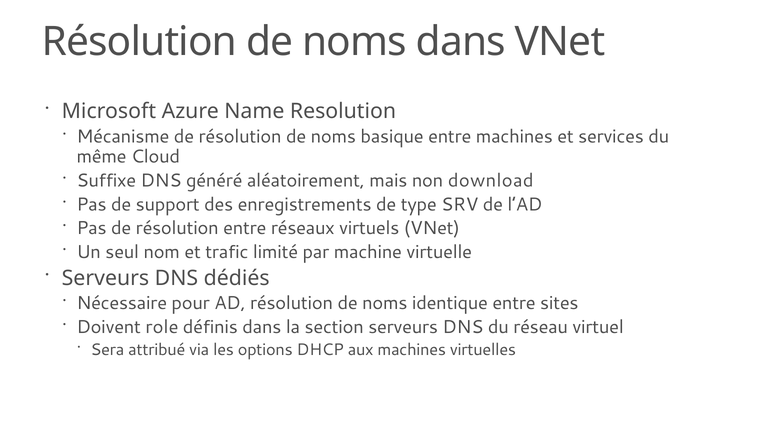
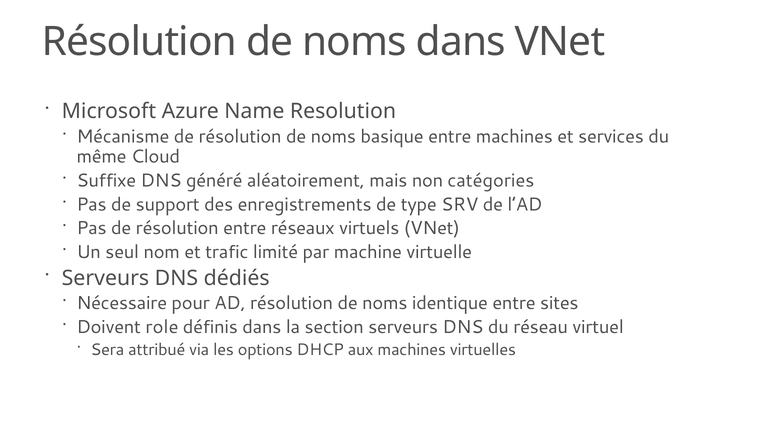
download: download -> catégories
